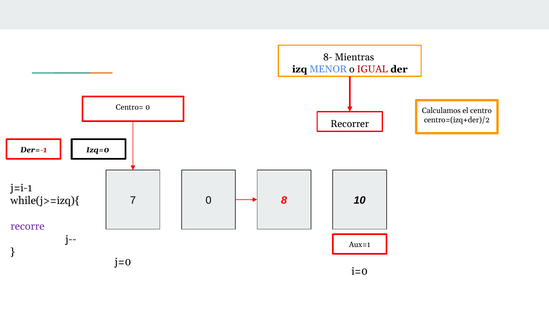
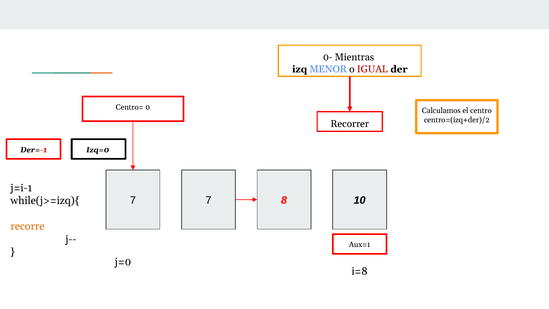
8-: 8- -> 0-
7 0: 0 -> 7
recorre colour: purple -> orange
i=0: i=0 -> i=8
